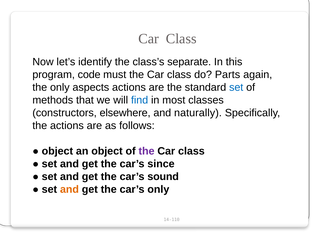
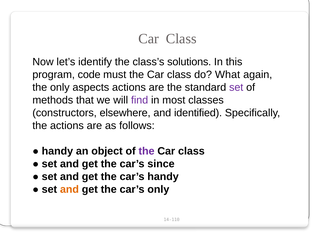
separate: separate -> solutions
Parts: Parts -> What
set at (236, 87) colour: blue -> purple
find colour: blue -> purple
naturally: naturally -> identified
object at (57, 151): object -> handy
car’s sound: sound -> handy
